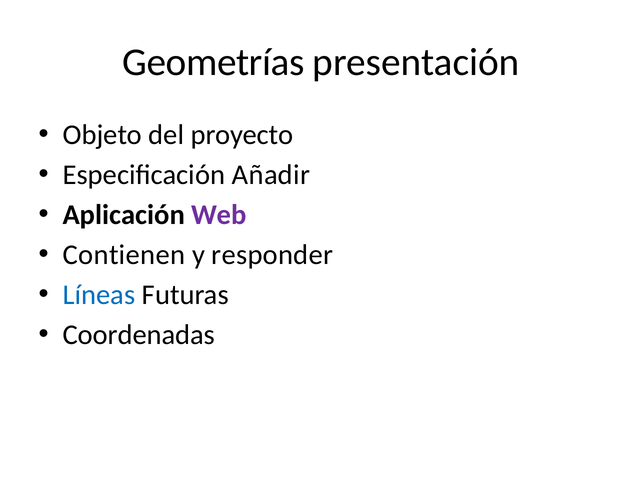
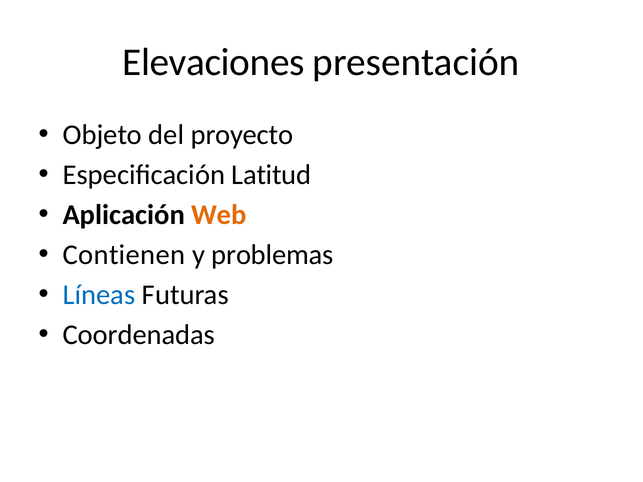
Geometrías: Geometrías -> Elevaciones
Añadir: Añadir -> Latitud
Web colour: purple -> orange
responder: responder -> problemas
